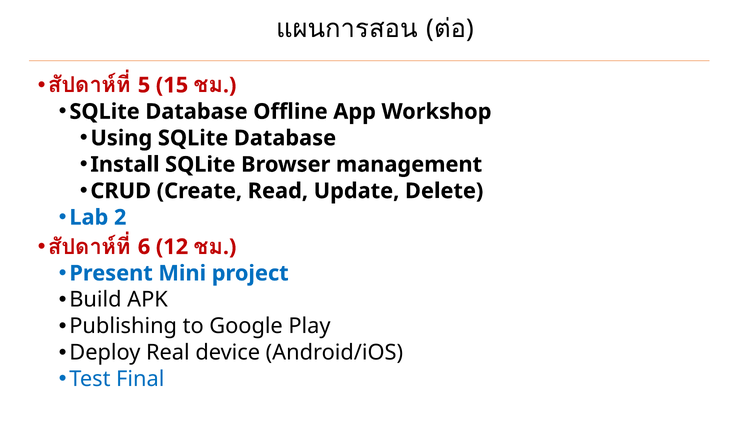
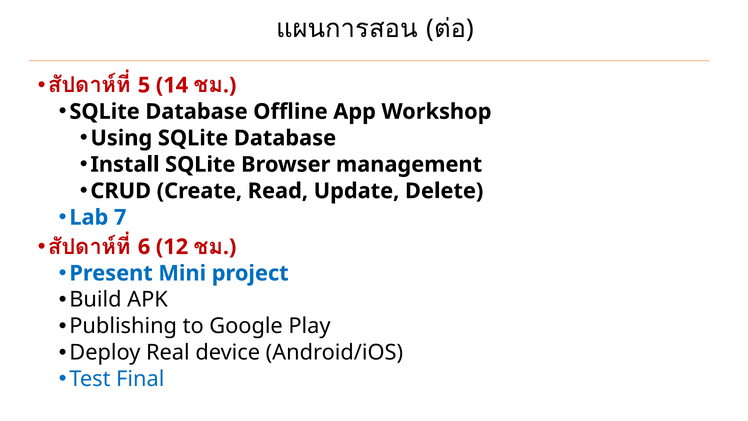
15: 15 -> 14
2: 2 -> 7
